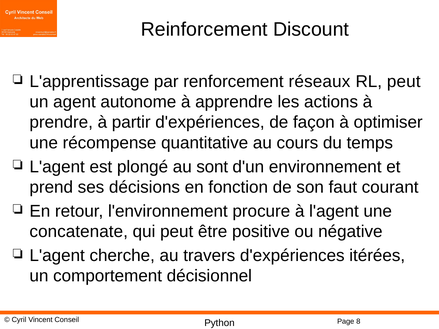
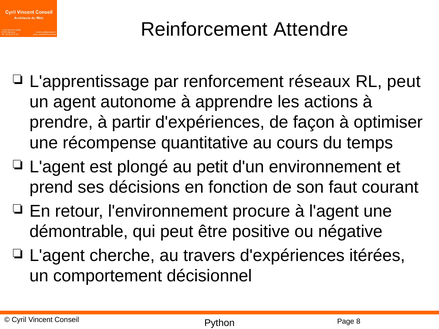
Discount: Discount -> Attendre
sont: sont -> petit
concatenate: concatenate -> démontrable
